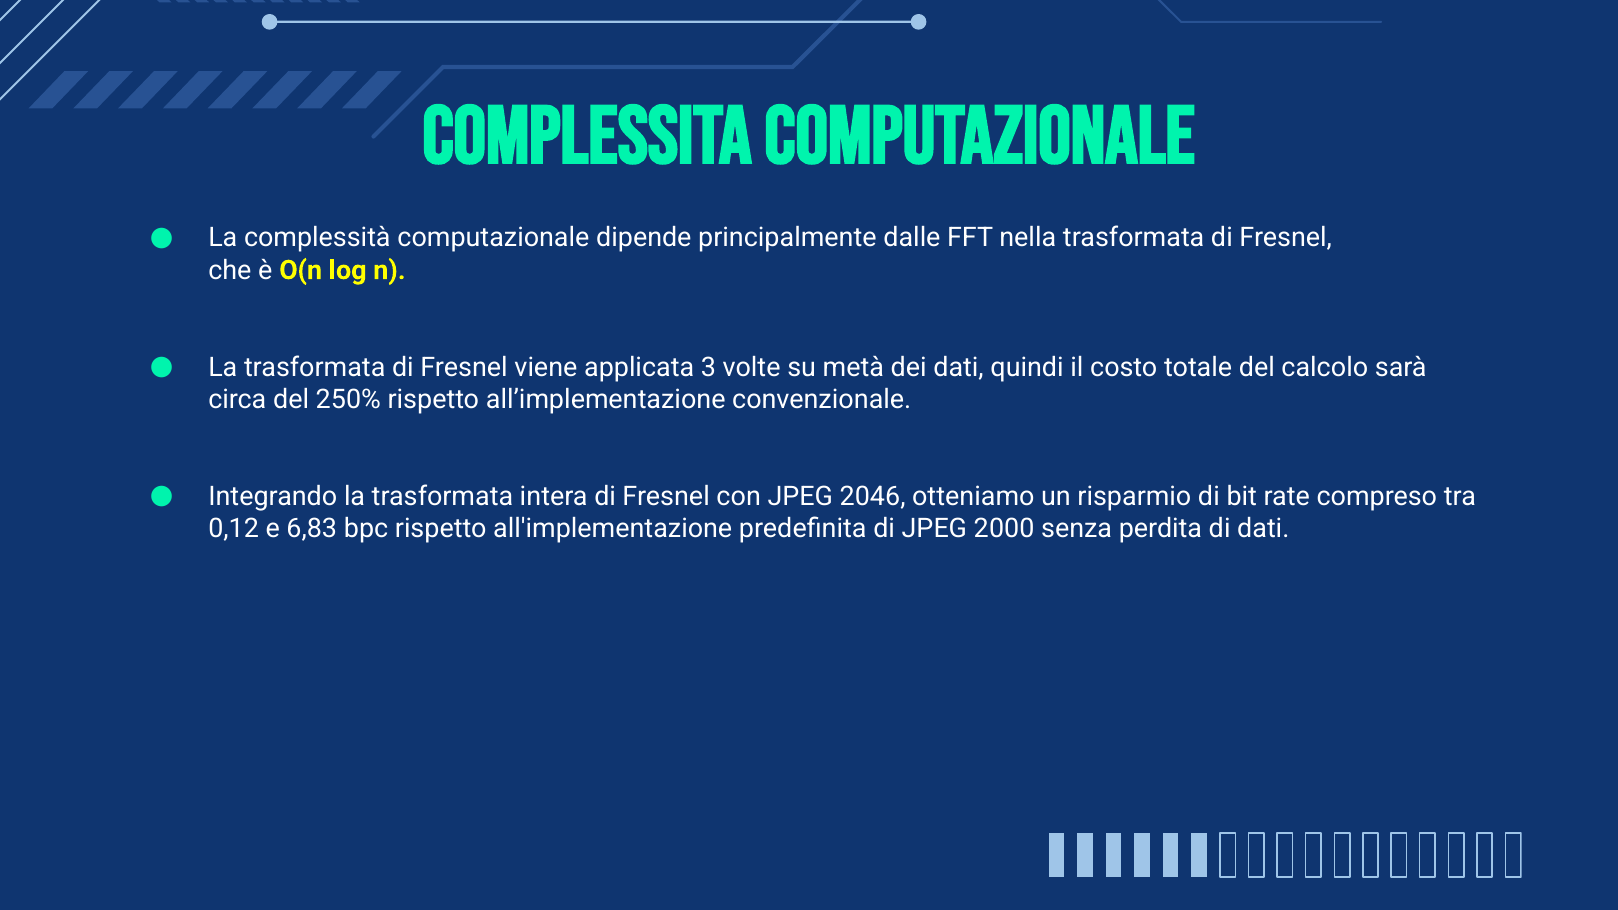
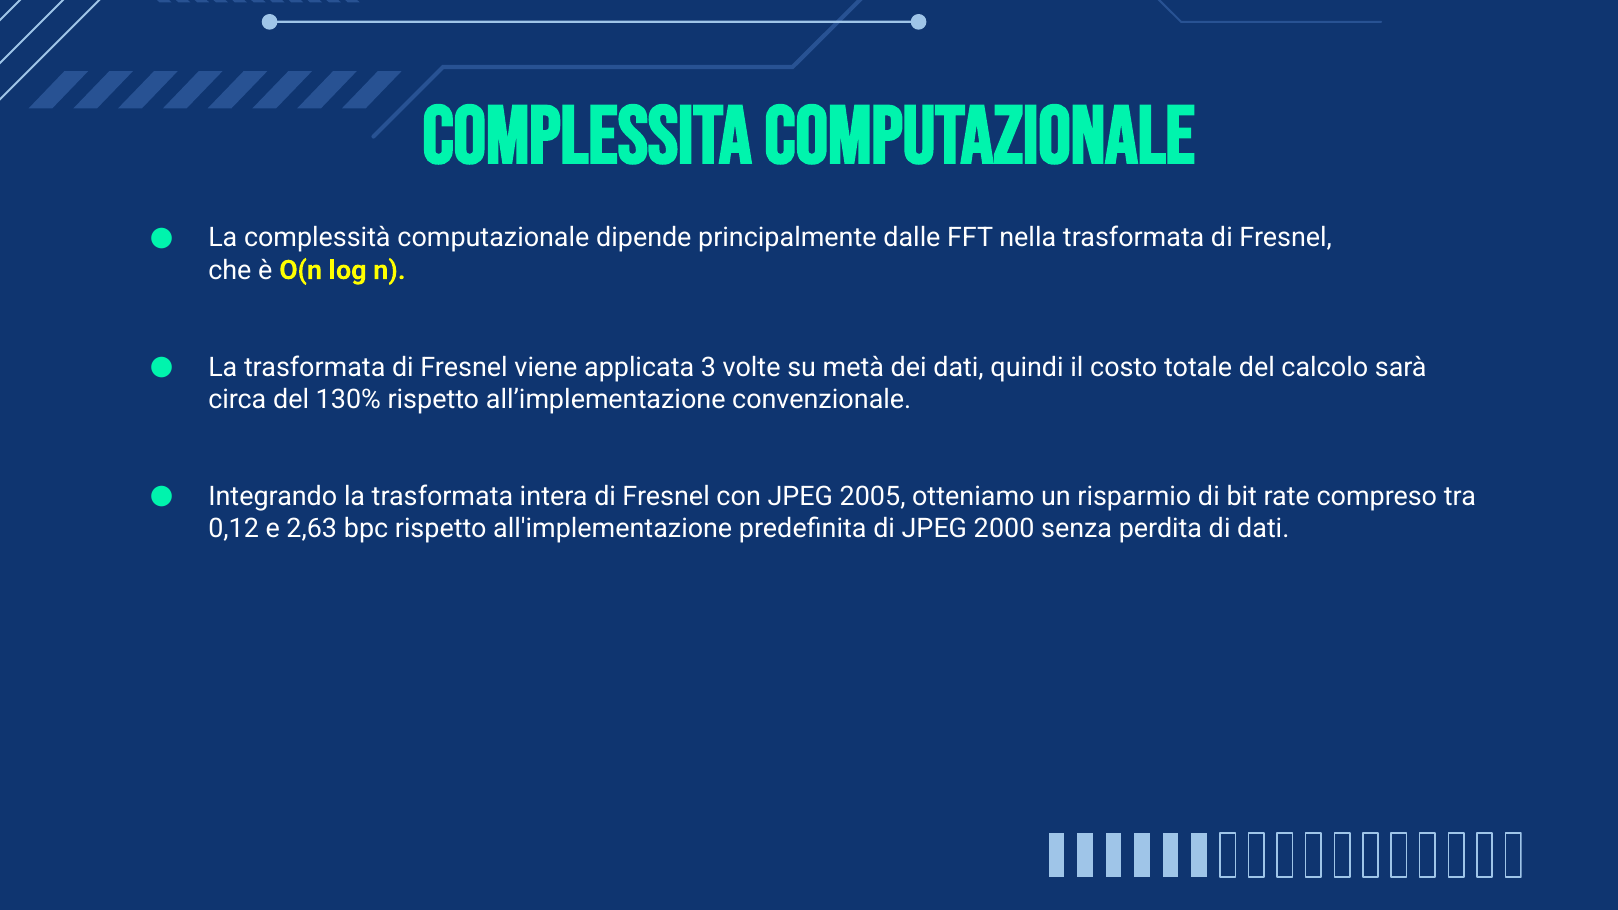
250%: 250% -> 130%
2046: 2046 -> 2005
6,83: 6,83 -> 2,63
